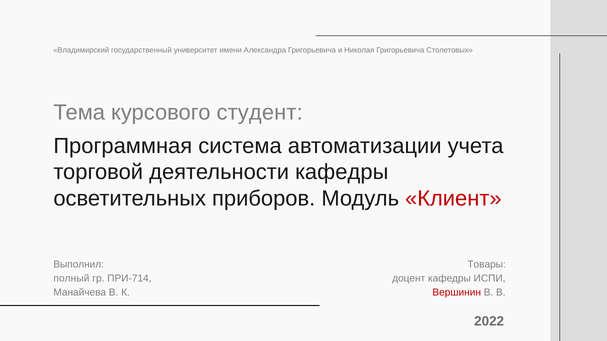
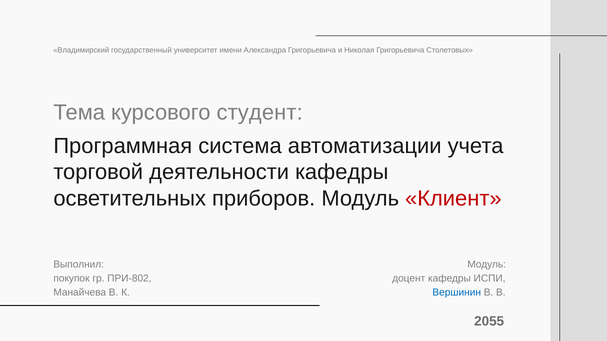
Товары at (487, 265): Товары -> Модуль
полный: полный -> покупок
ПРИ-714: ПРИ-714 -> ПРИ-802
Вершинин colour: red -> blue
2022: 2022 -> 2055
